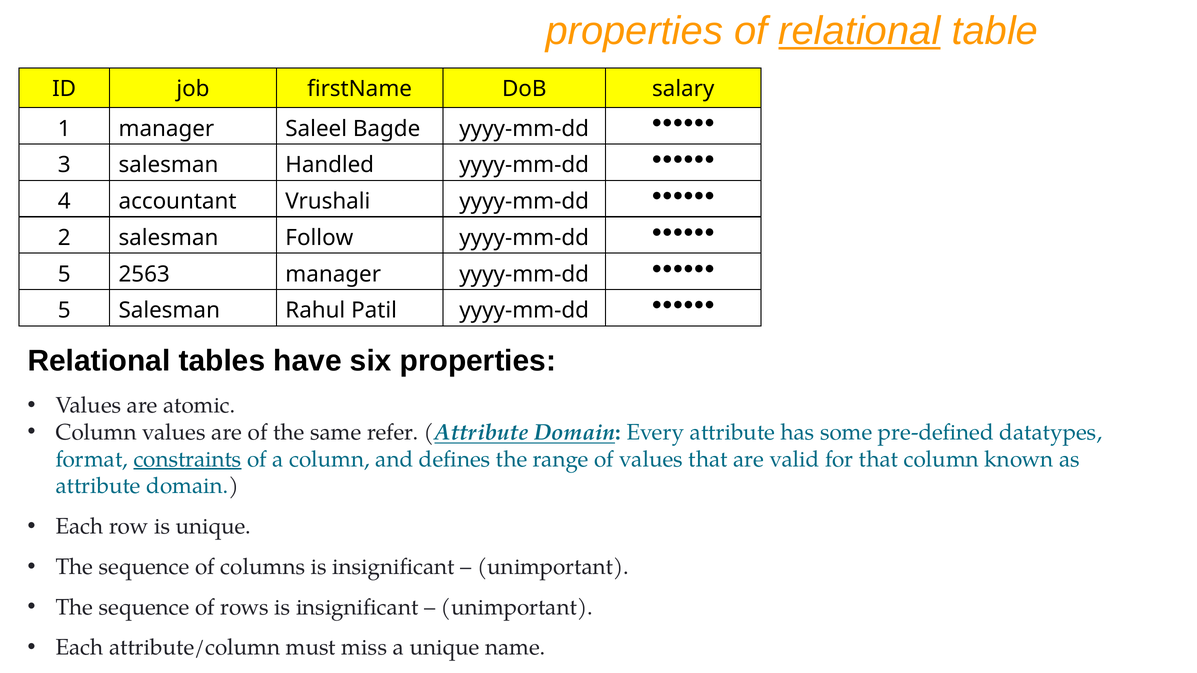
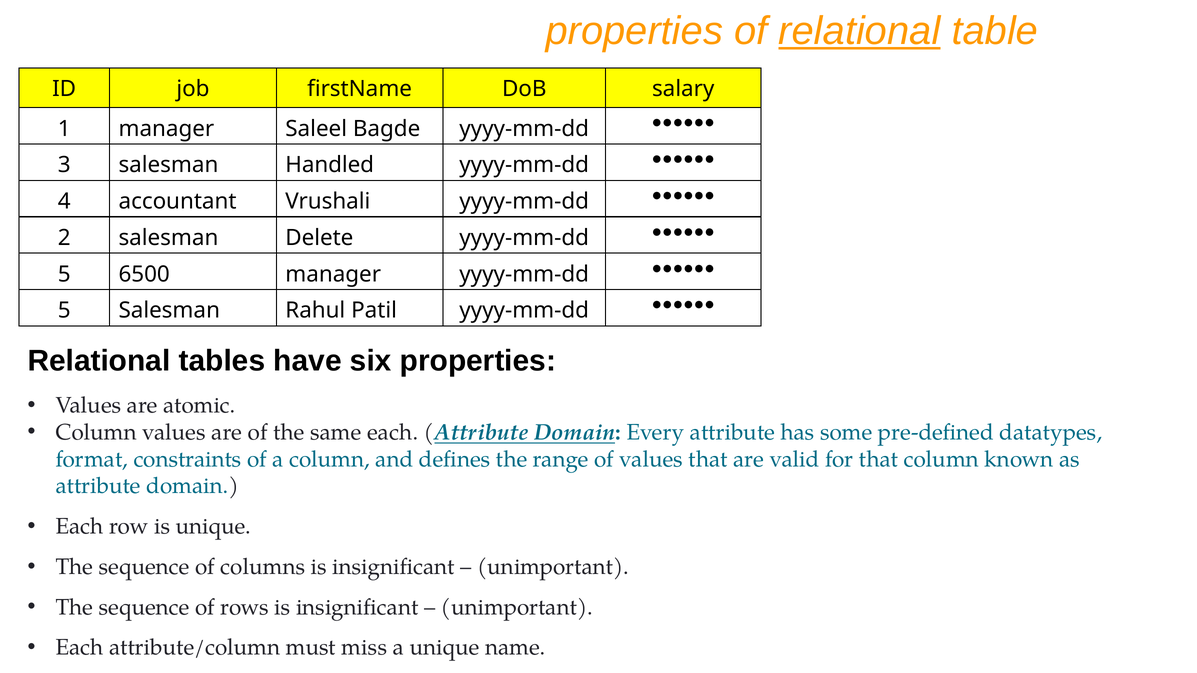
Follow: Follow -> Delete
2563: 2563 -> 6500
same refer: refer -> each
constraints underline: present -> none
